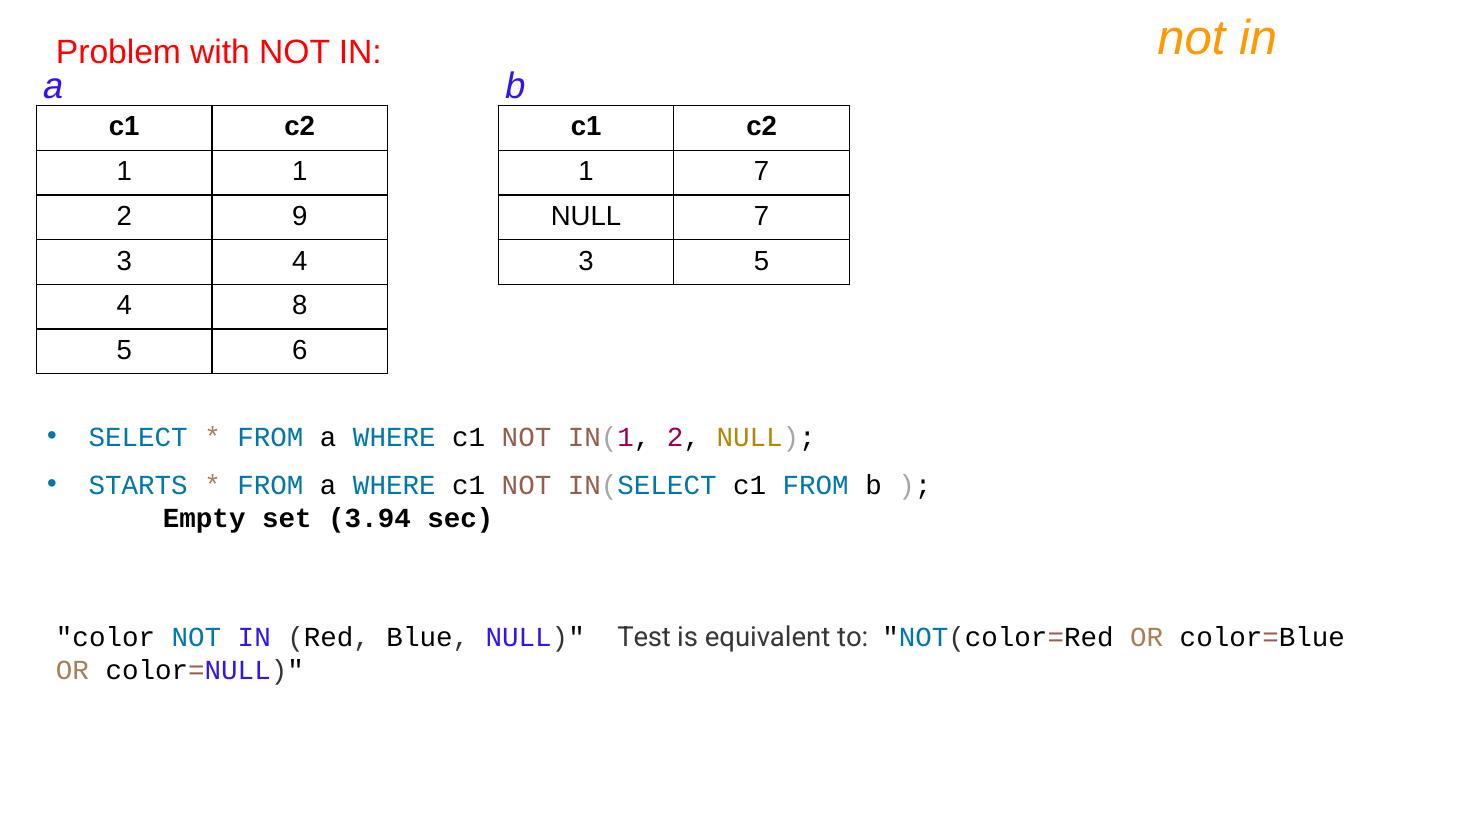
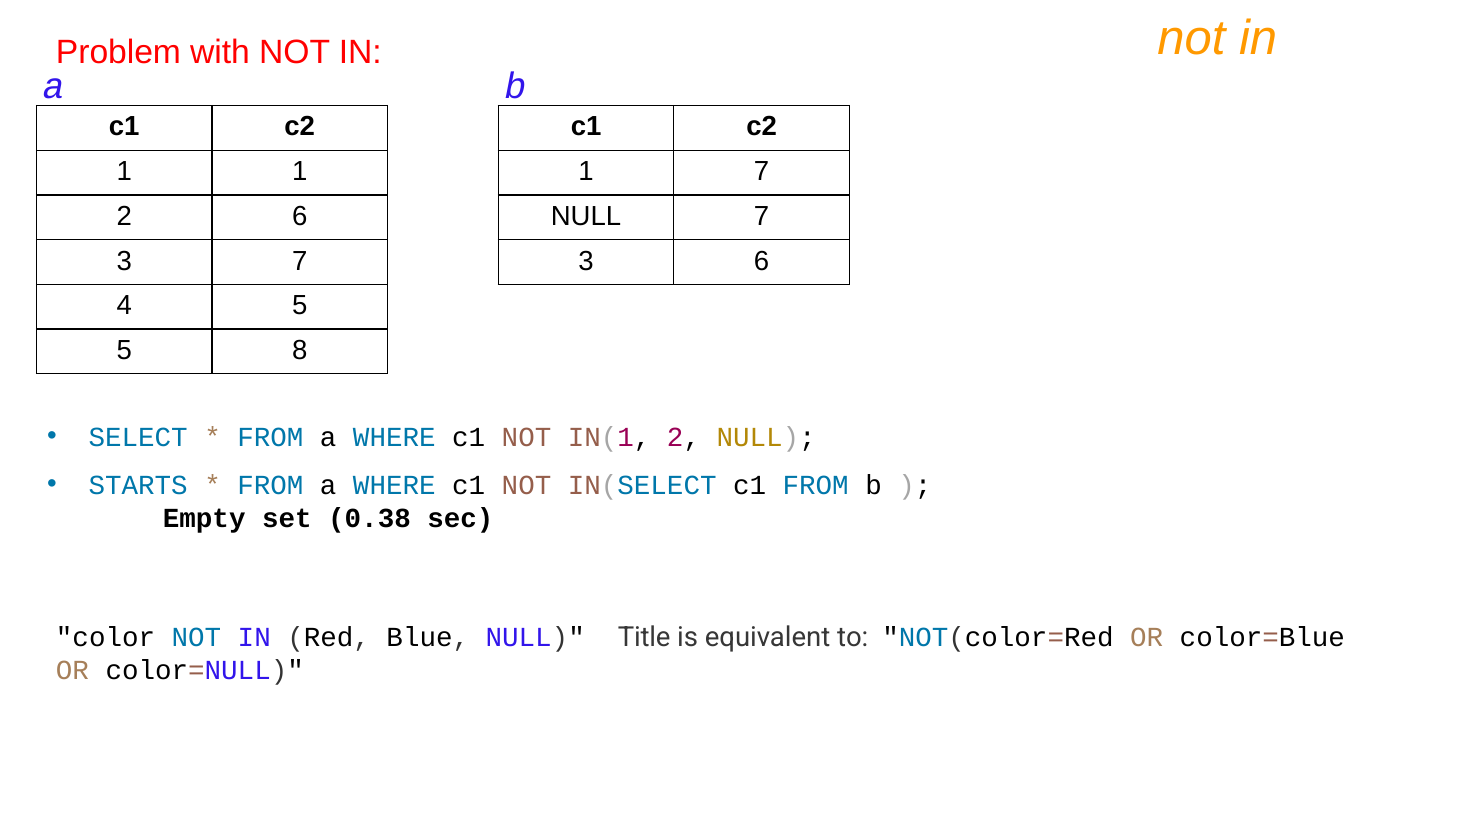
2 9: 9 -> 6
3 4: 4 -> 7
3 5: 5 -> 6
4 8: 8 -> 5
6: 6 -> 8
3.94: 3.94 -> 0.38
Test: Test -> Title
